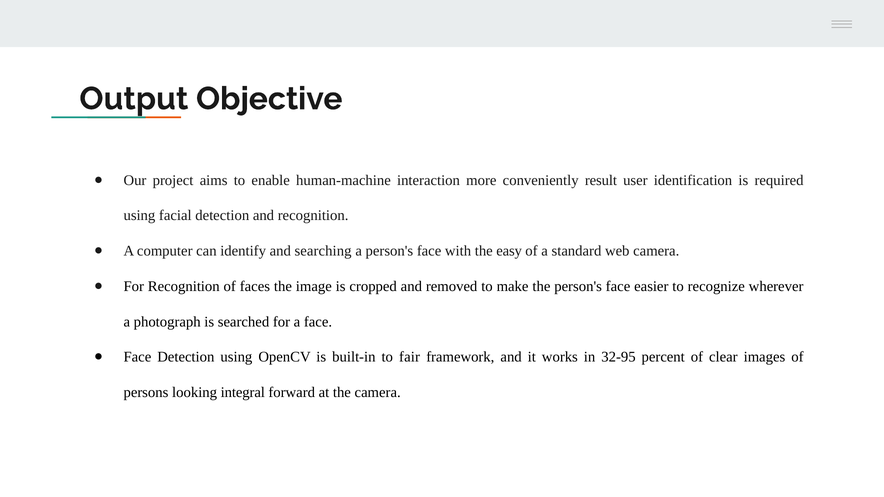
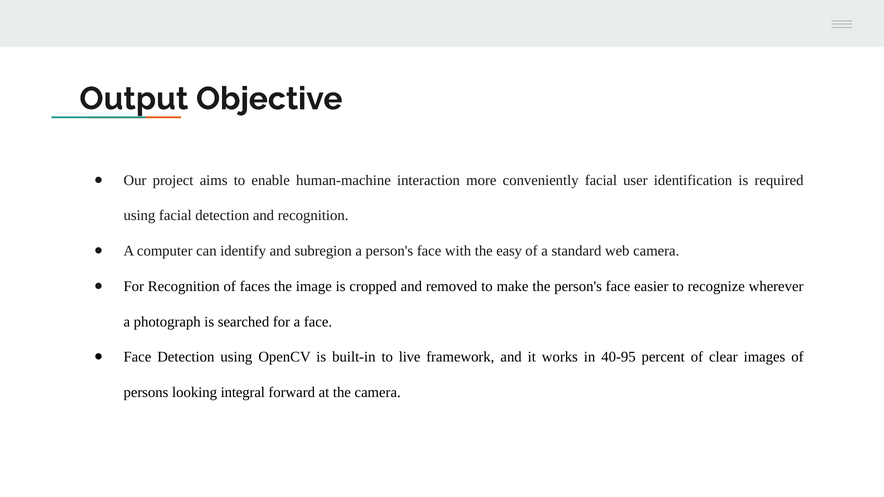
conveniently result: result -> facial
searching: searching -> subregion
fair: fair -> live
32-95: 32-95 -> 40-95
